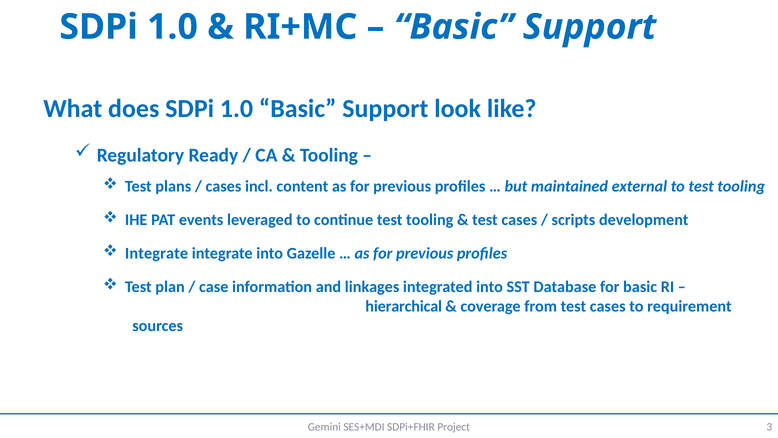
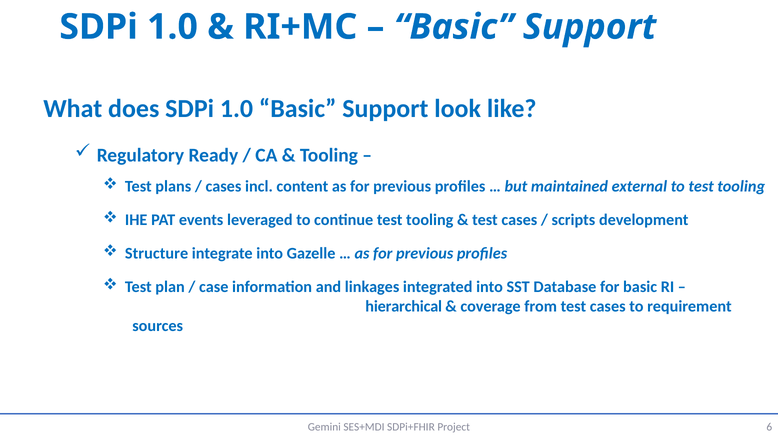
Integrate at (157, 253): Integrate -> Structure
3: 3 -> 6
